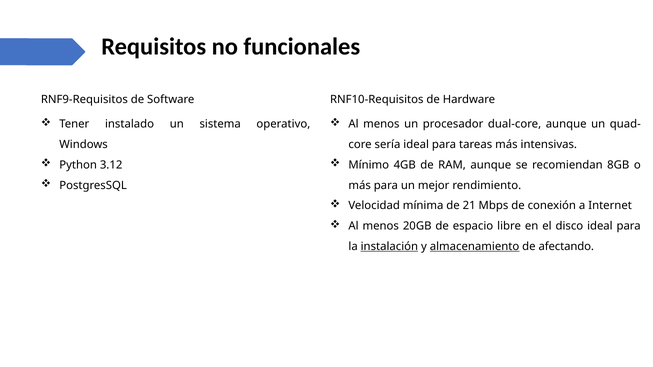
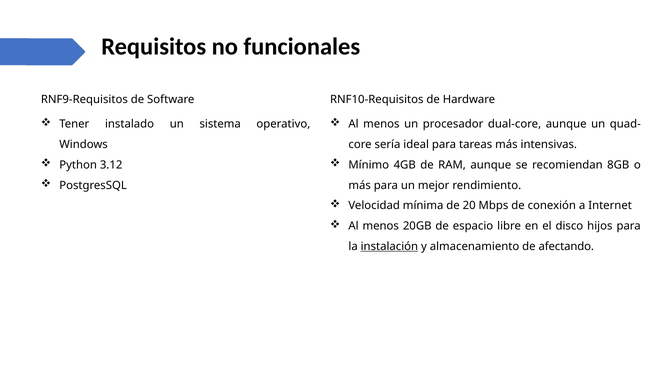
21: 21 -> 20
disco ideal: ideal -> hijos
almacenamiento underline: present -> none
